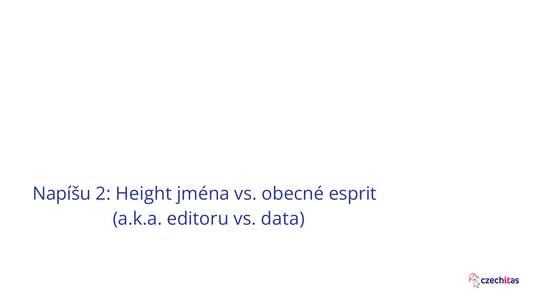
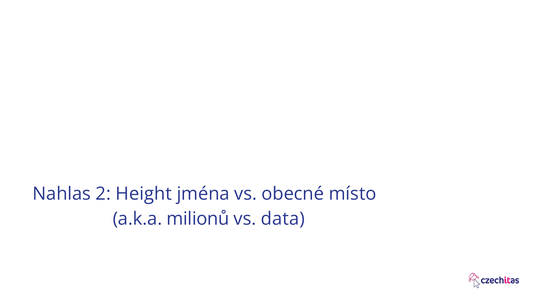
Napíšu: Napíšu -> Nahlas
esprit: esprit -> místo
editoru: editoru -> milionů
